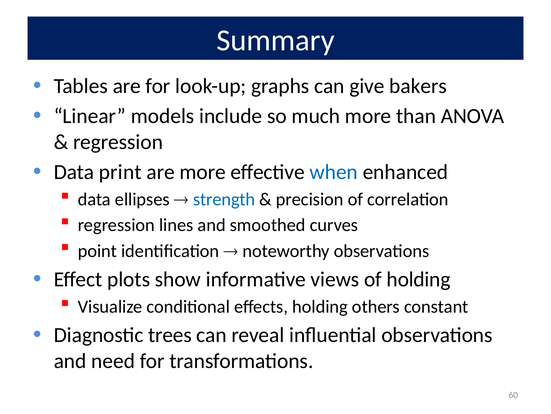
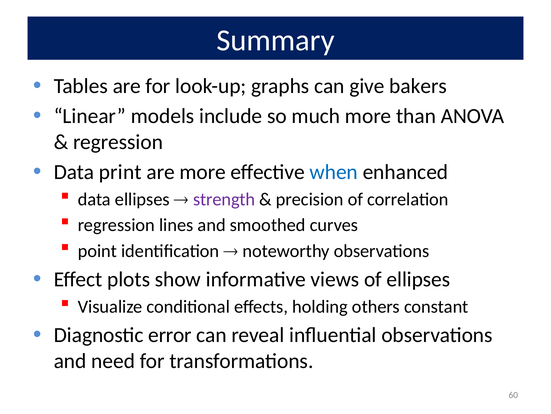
strength colour: blue -> purple
of holding: holding -> ellipses
trees: trees -> error
